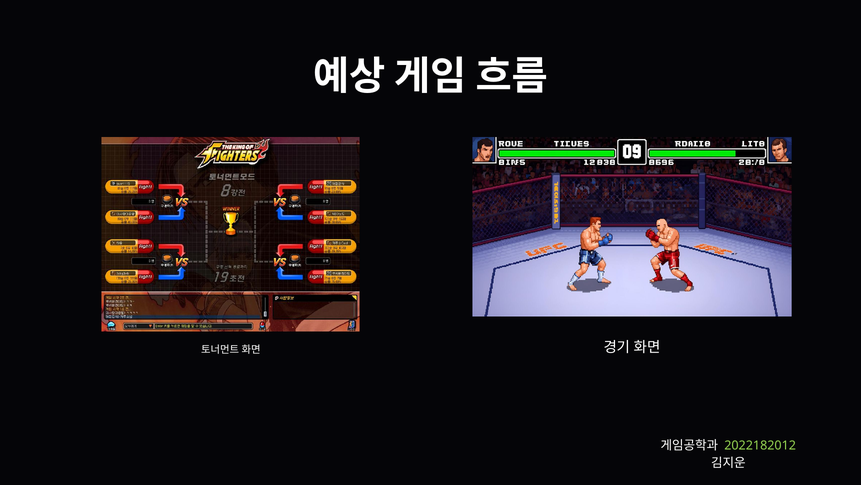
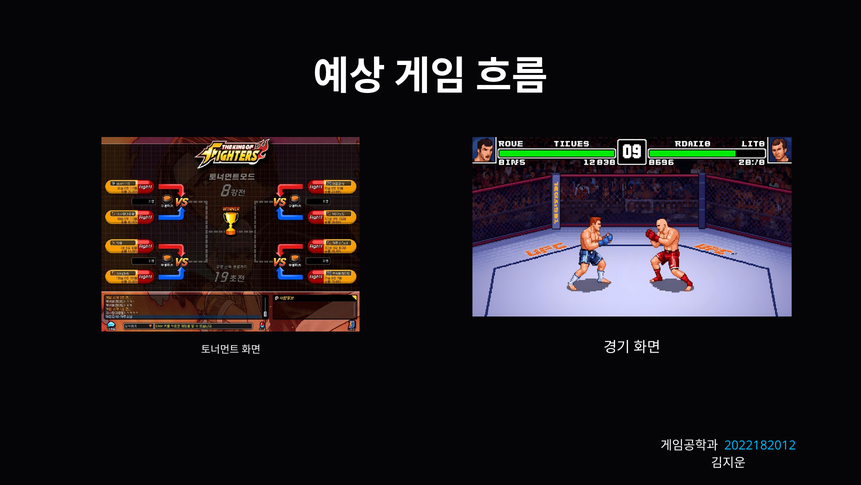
2022182012 colour: light green -> light blue
